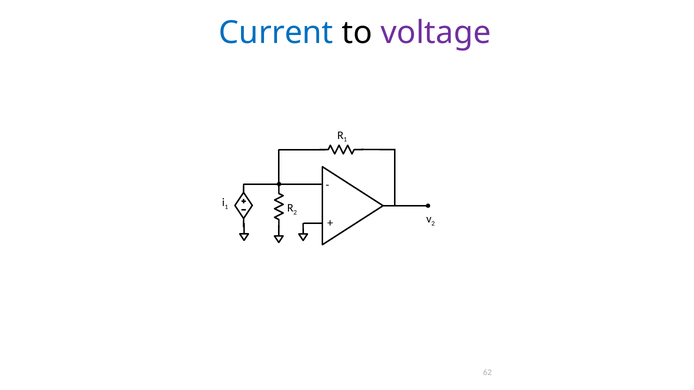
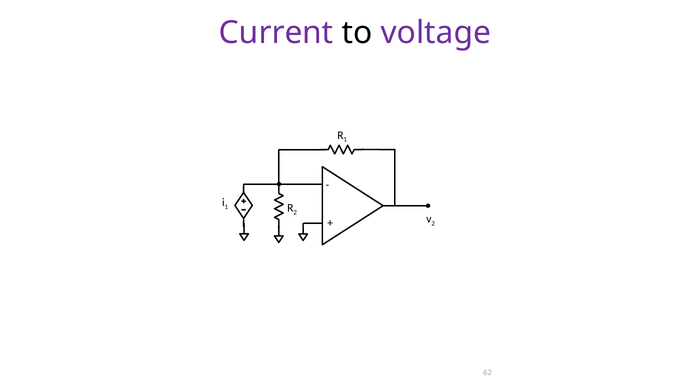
Current colour: blue -> purple
